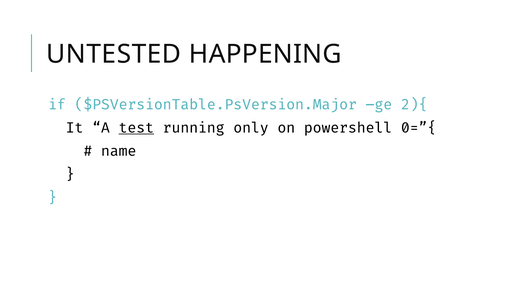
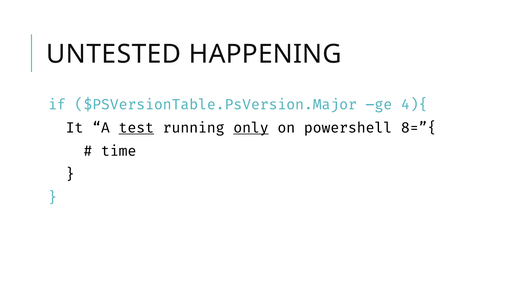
2){: 2){ -> 4){
only underline: none -> present
0=”{: 0=”{ -> 8=”{
name: name -> time
